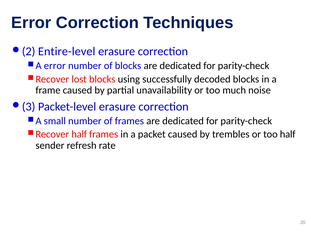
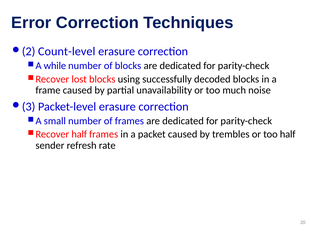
Entire-level: Entire-level -> Count-level
error at (55, 66): error -> while
